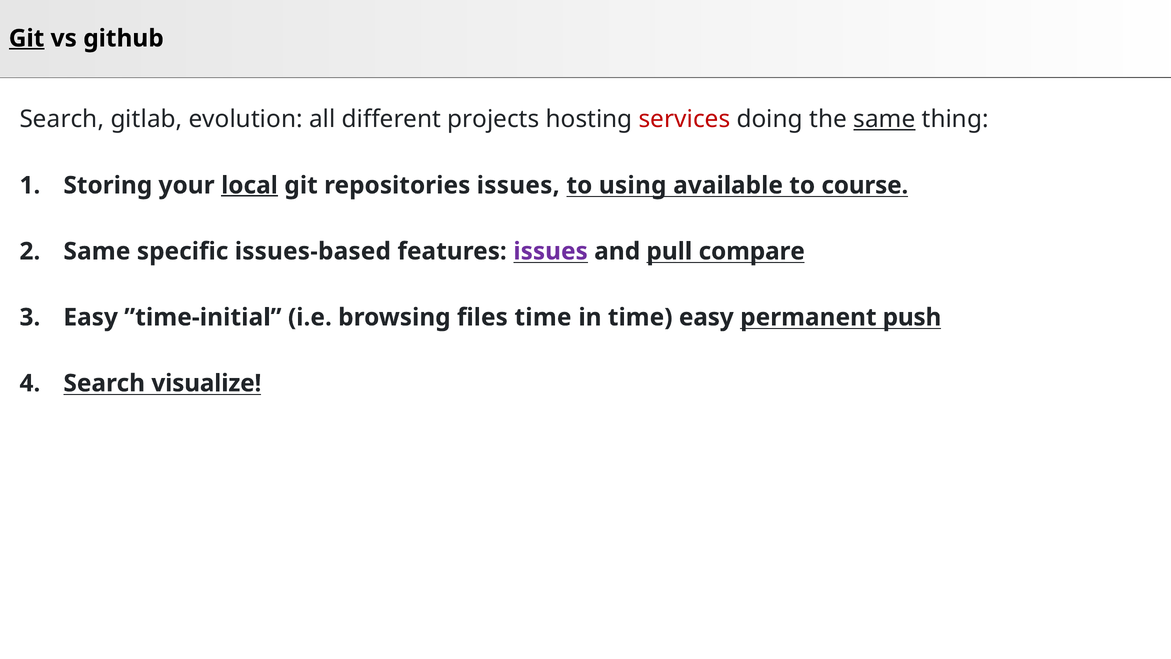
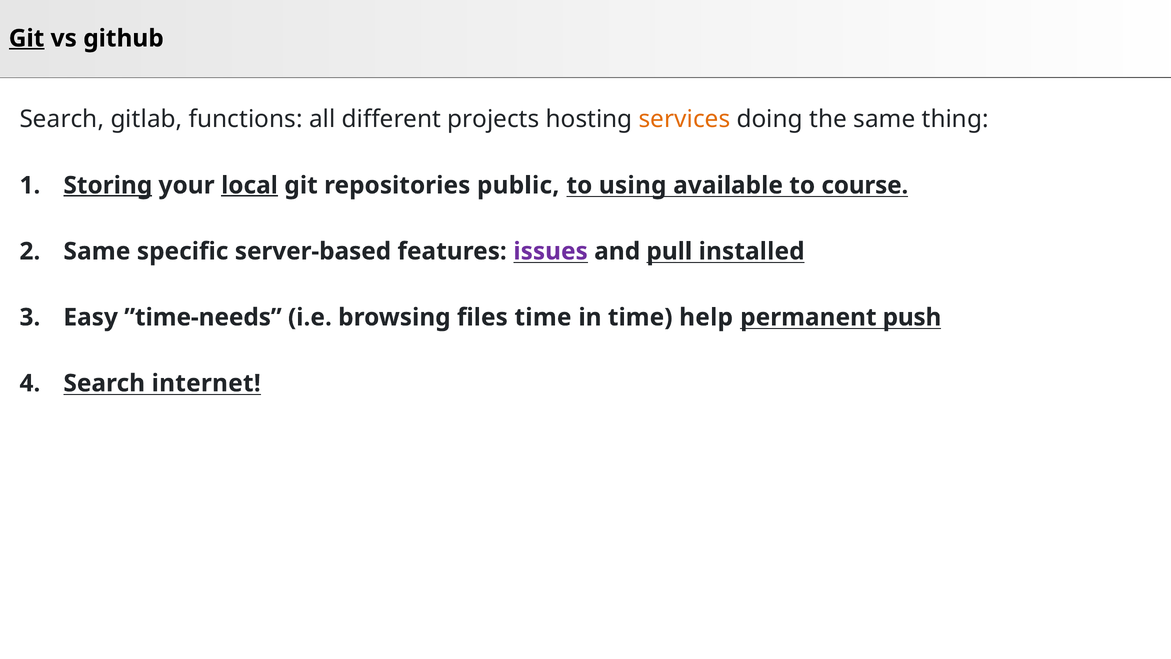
evolution: evolution -> functions
services colour: red -> orange
same at (884, 119) underline: present -> none
Storing underline: none -> present
repositories issues: issues -> public
issues-based: issues-based -> server-based
compare: compare -> installed
”time-initial: ”time-initial -> ”time-needs
time easy: easy -> help
visualize: visualize -> internet
